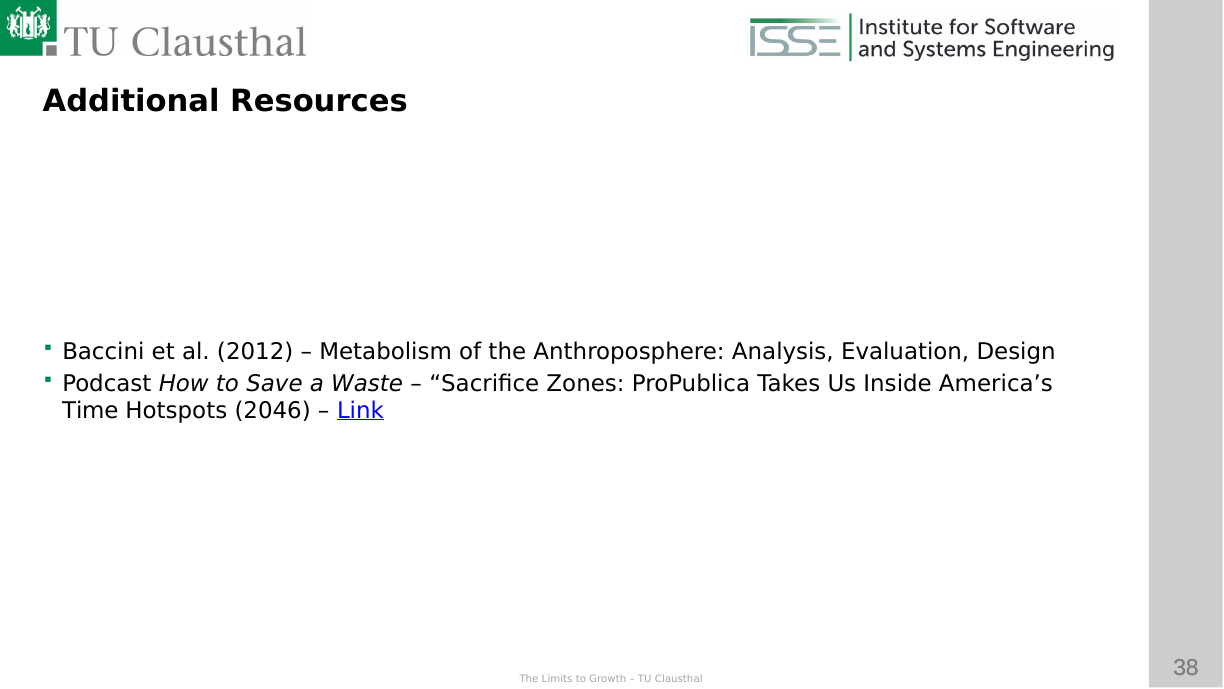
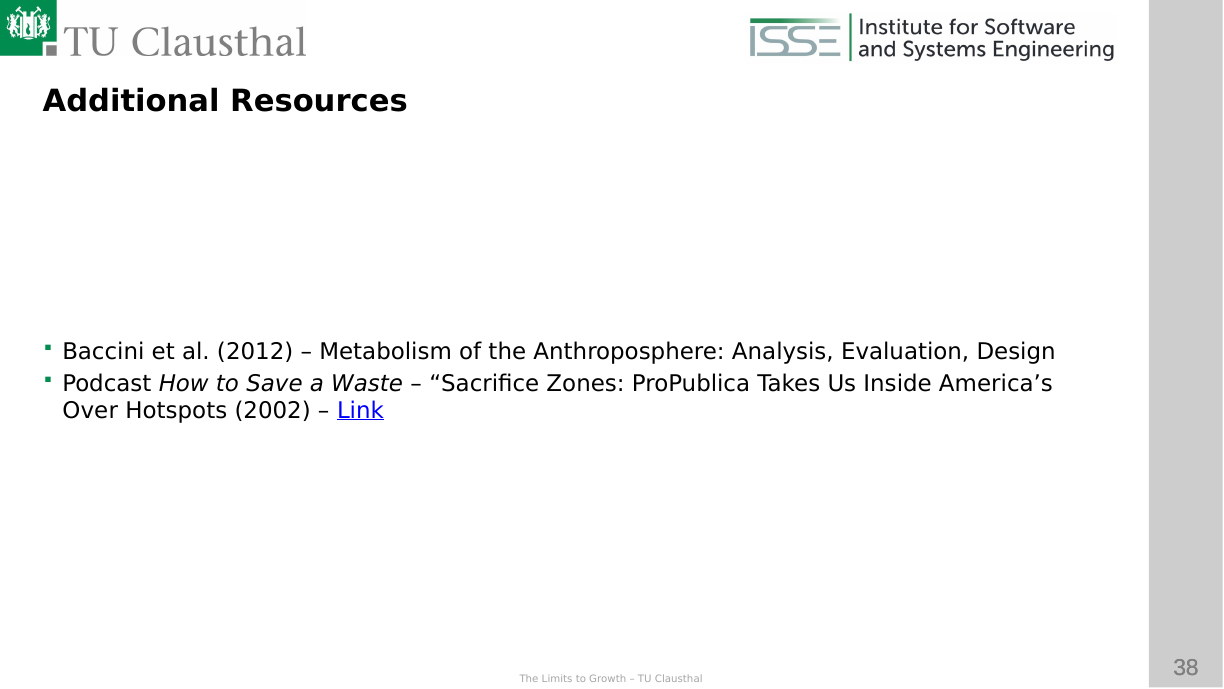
Time: Time -> Over
2046: 2046 -> 2002
